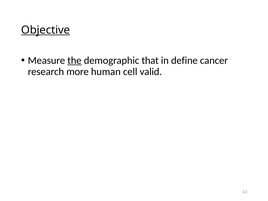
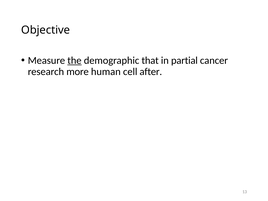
Objective underline: present -> none
define: define -> partial
valid: valid -> after
